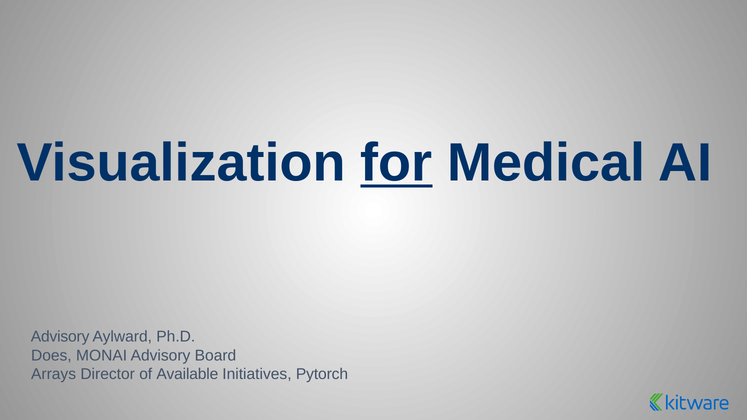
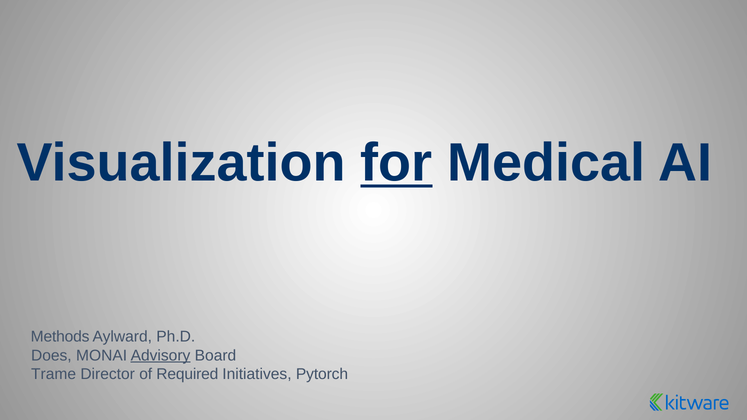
Advisory at (60, 337): Advisory -> Methods
Advisory at (161, 356) underline: none -> present
Arrays: Arrays -> Trame
Available: Available -> Required
